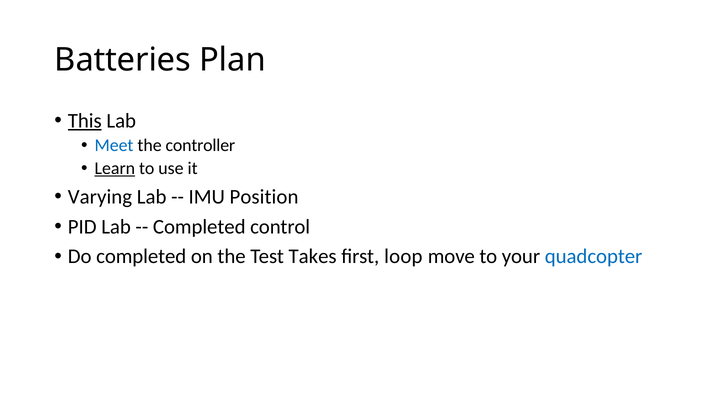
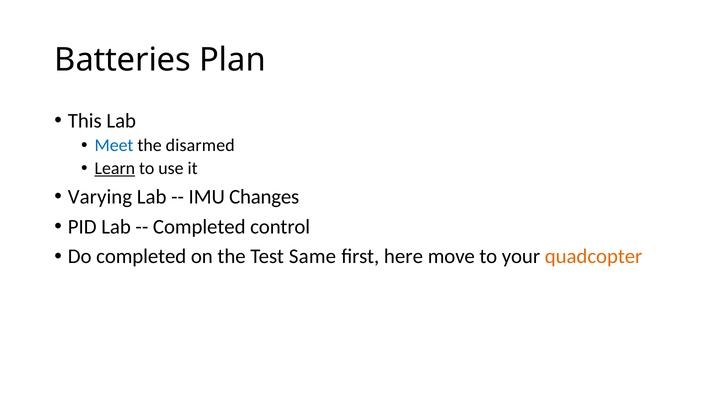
This underline: present -> none
controller: controller -> disarmed
Position: Position -> Changes
Takes: Takes -> Same
loop: loop -> here
quadcopter colour: blue -> orange
